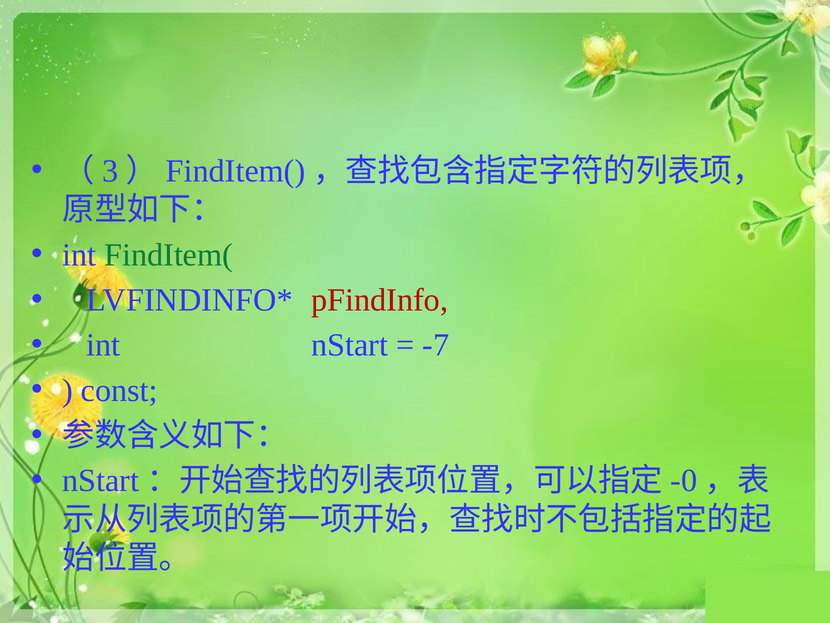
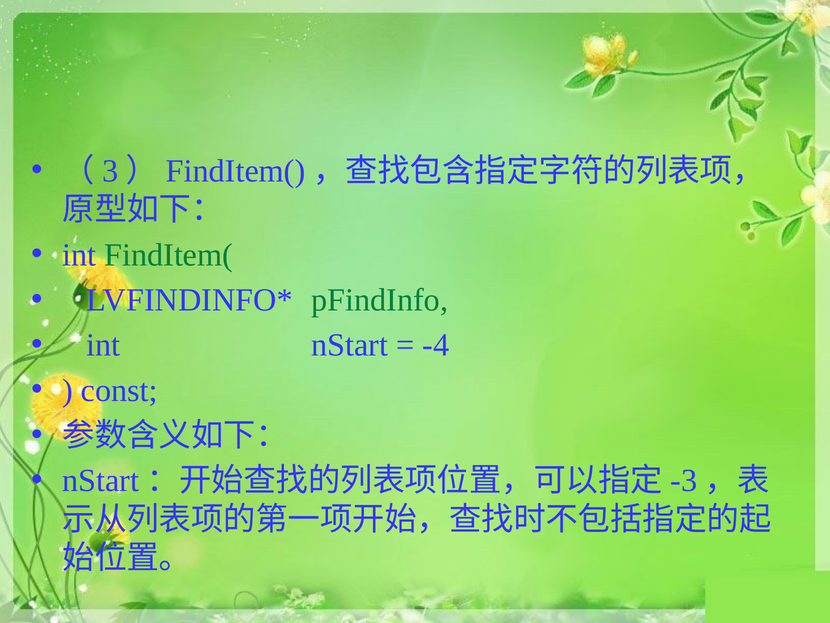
pFindInfo colour: red -> green
-7: -7 -> -4
-0: -0 -> -3
